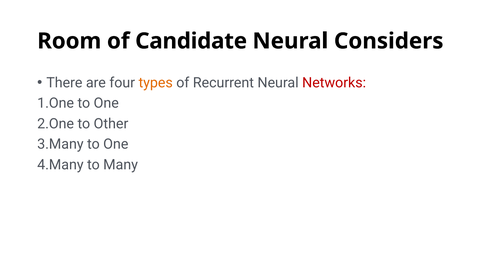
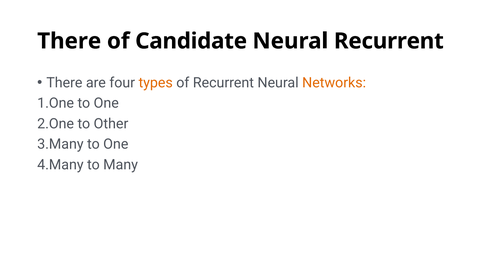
Room at (69, 41): Room -> There
Neural Considers: Considers -> Recurrent
Networks colour: red -> orange
